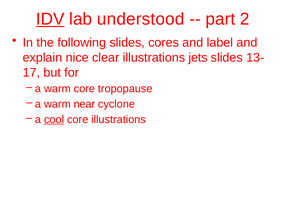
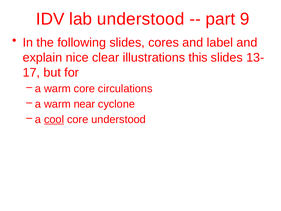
IDV underline: present -> none
2: 2 -> 9
jets: jets -> this
tropopause: tropopause -> circulations
core illustrations: illustrations -> understood
